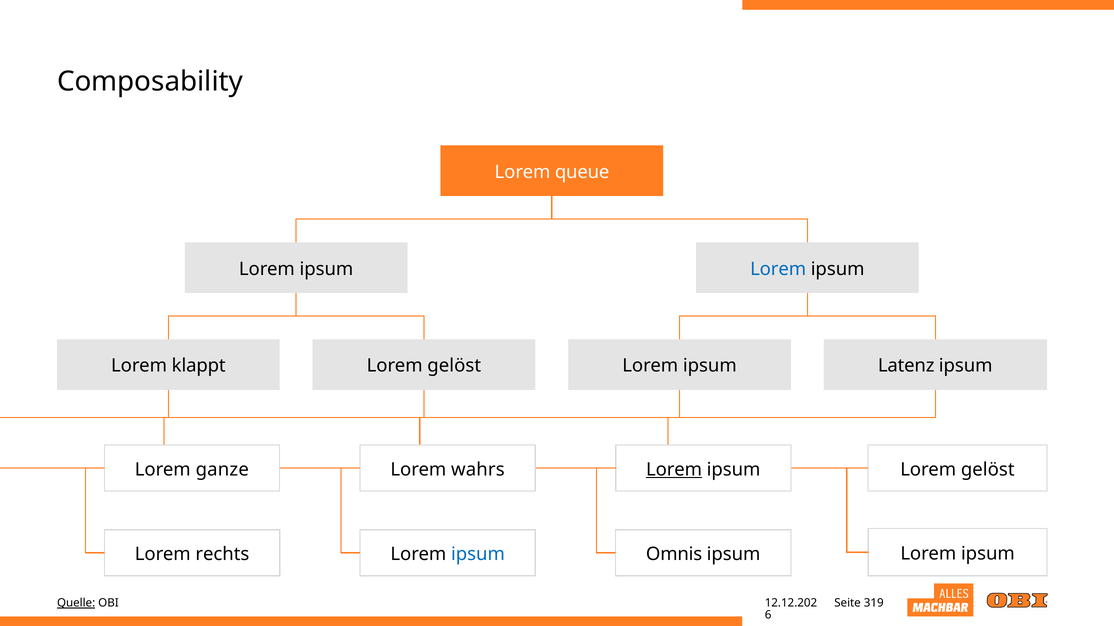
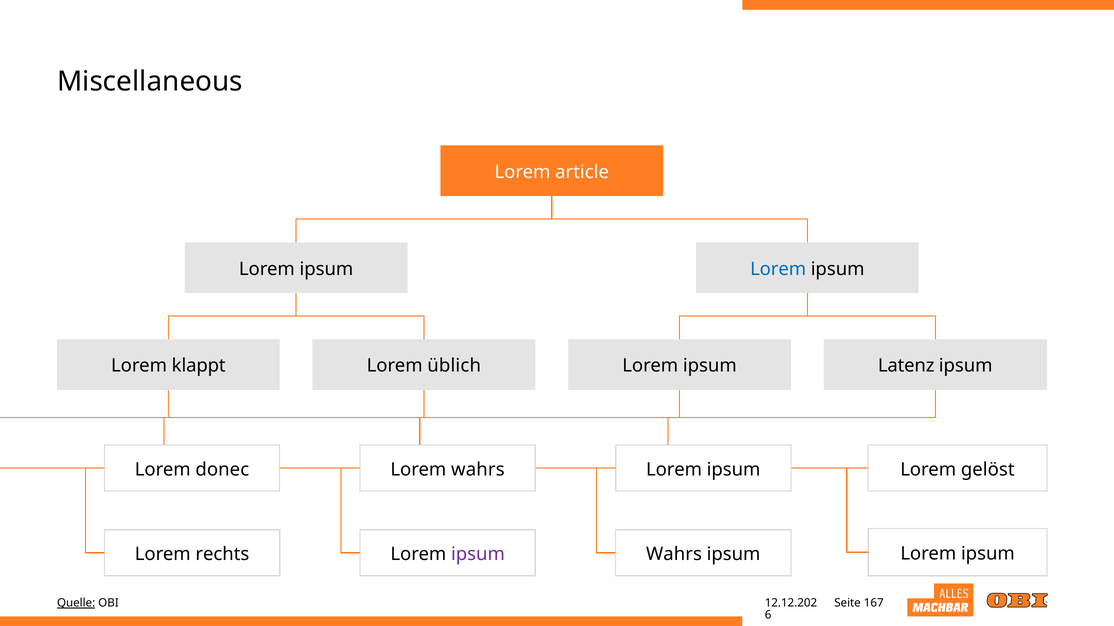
Composability: Composability -> Miscellaneous
queue: queue -> article
gelöst at (454, 366): gelöst -> üblich
ganze: ganze -> donec
Lorem at (674, 470) underline: present -> none
ipsum at (478, 555) colour: blue -> purple
Omnis at (674, 555): Omnis -> Wahrs
319: 319 -> 167
